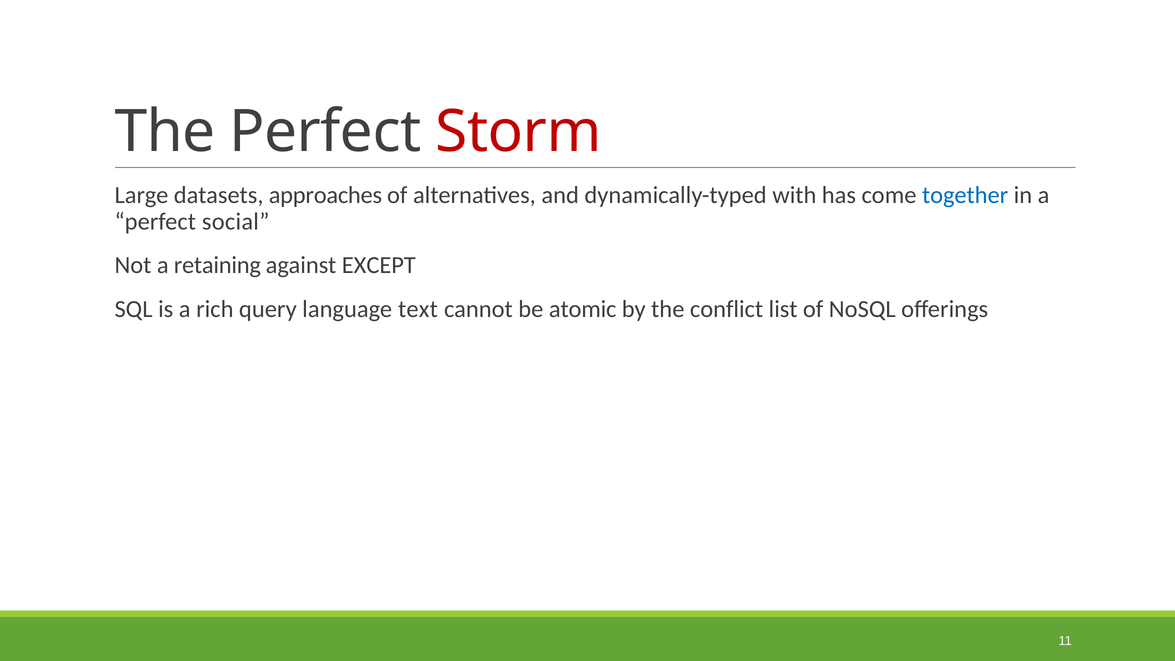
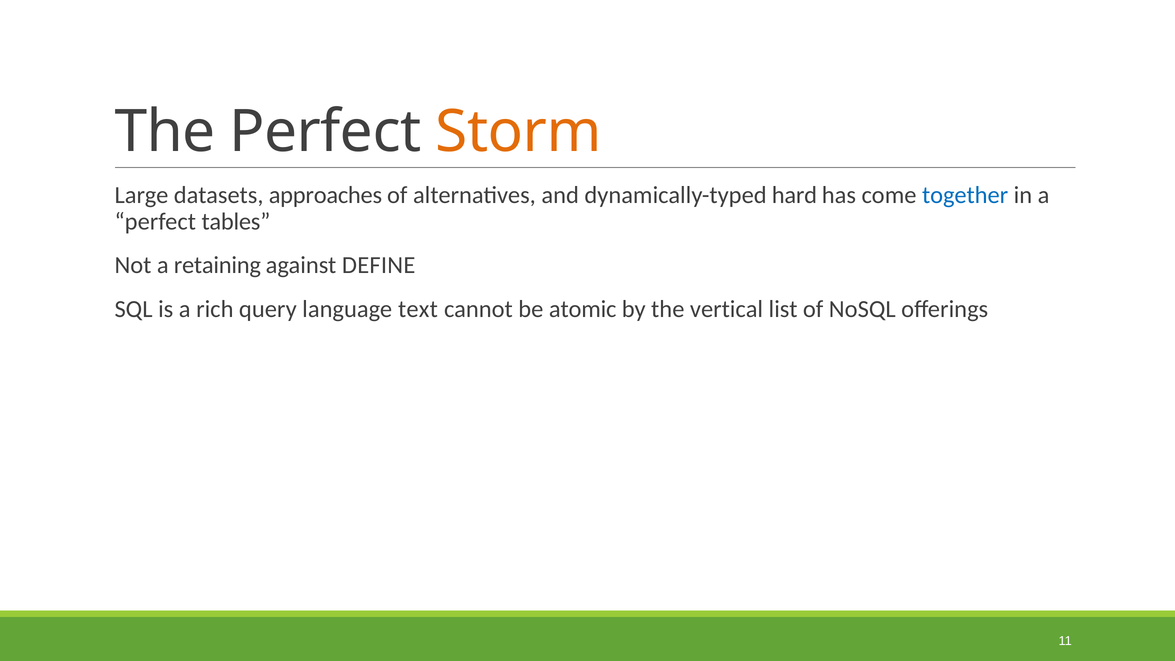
Storm colour: red -> orange
with: with -> hard
social: social -> tables
EXCEPT: EXCEPT -> DEFINE
conflict: conflict -> vertical
